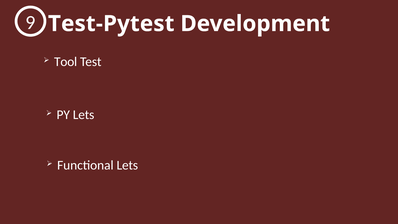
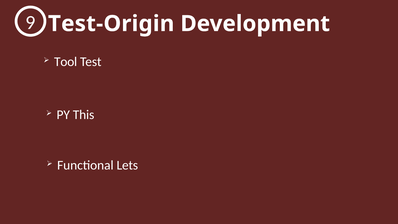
Test-Pytest: Test-Pytest -> Test-Origin
PY Lets: Lets -> This
